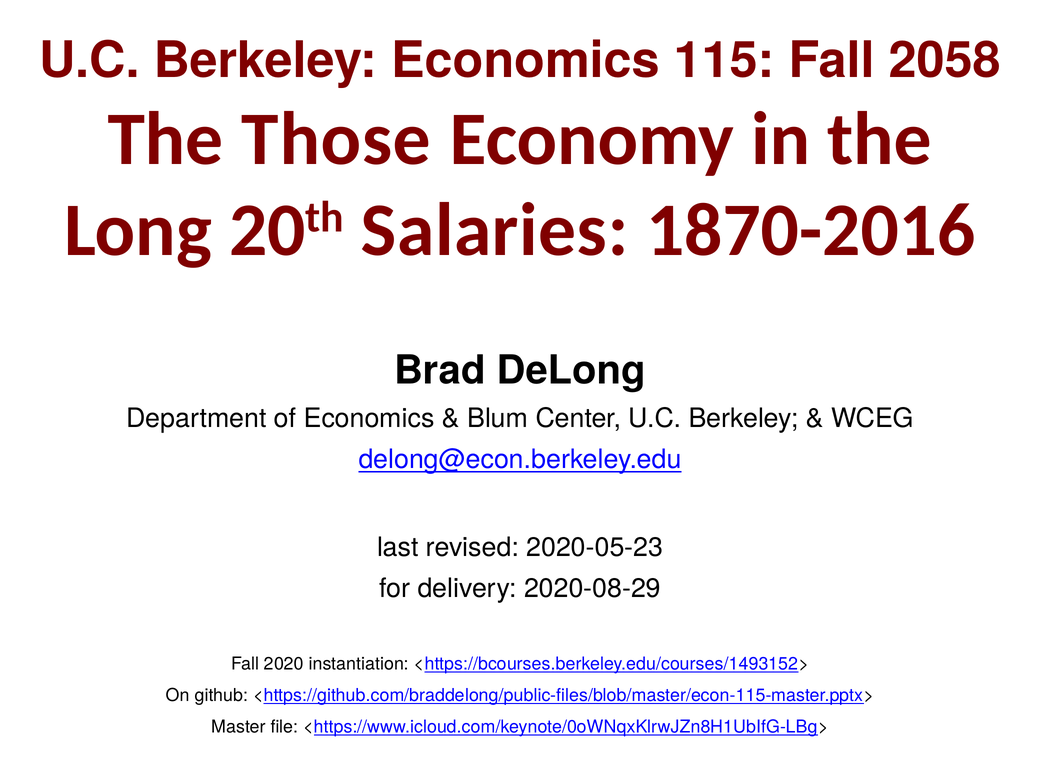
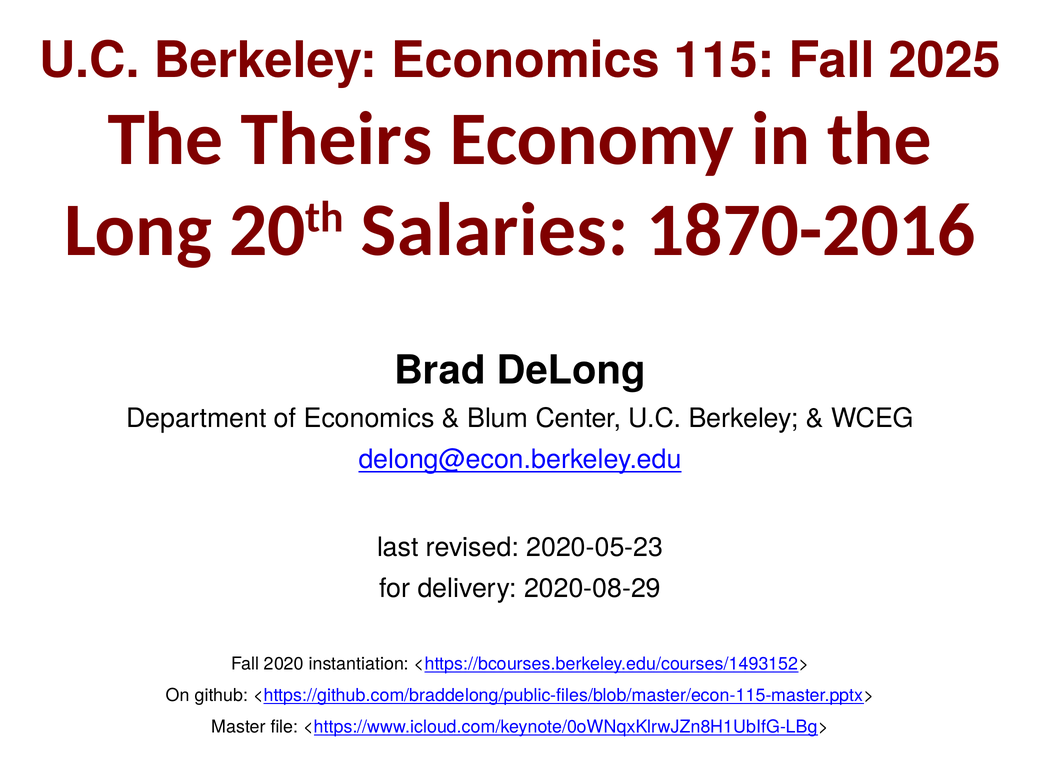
2058: 2058 -> 2025
Those: Those -> Theirs
